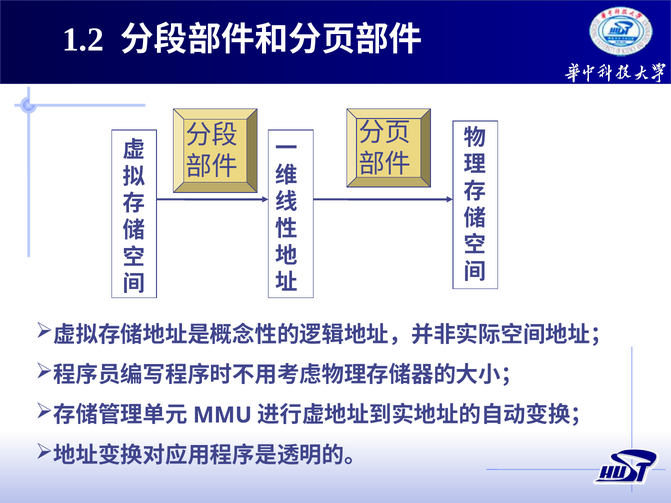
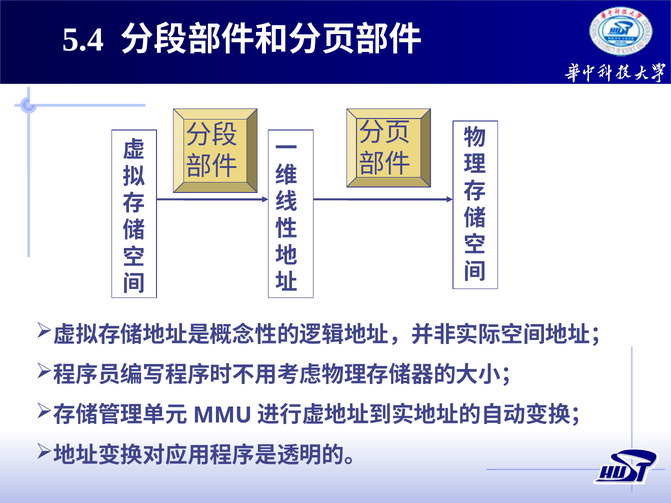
1.2: 1.2 -> 5.4
